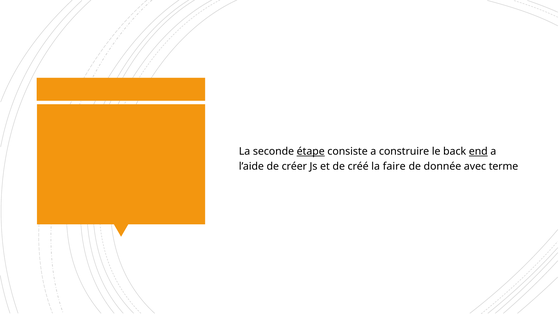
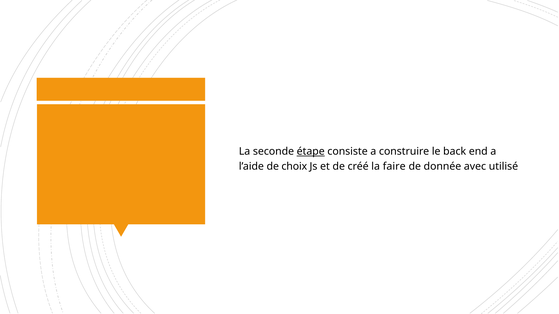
end underline: present -> none
créer: créer -> choix
terme: terme -> utilisé
